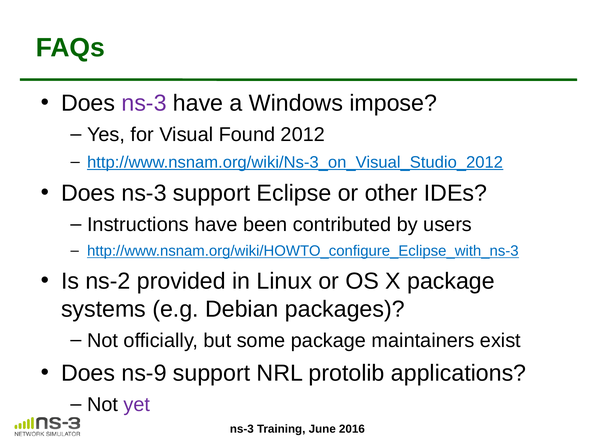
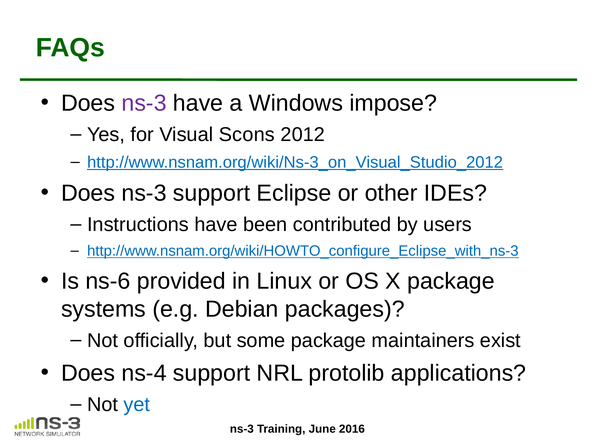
Found: Found -> Scons
ns-2: ns-2 -> ns-6
ns-9: ns-9 -> ns-4
yet colour: purple -> blue
